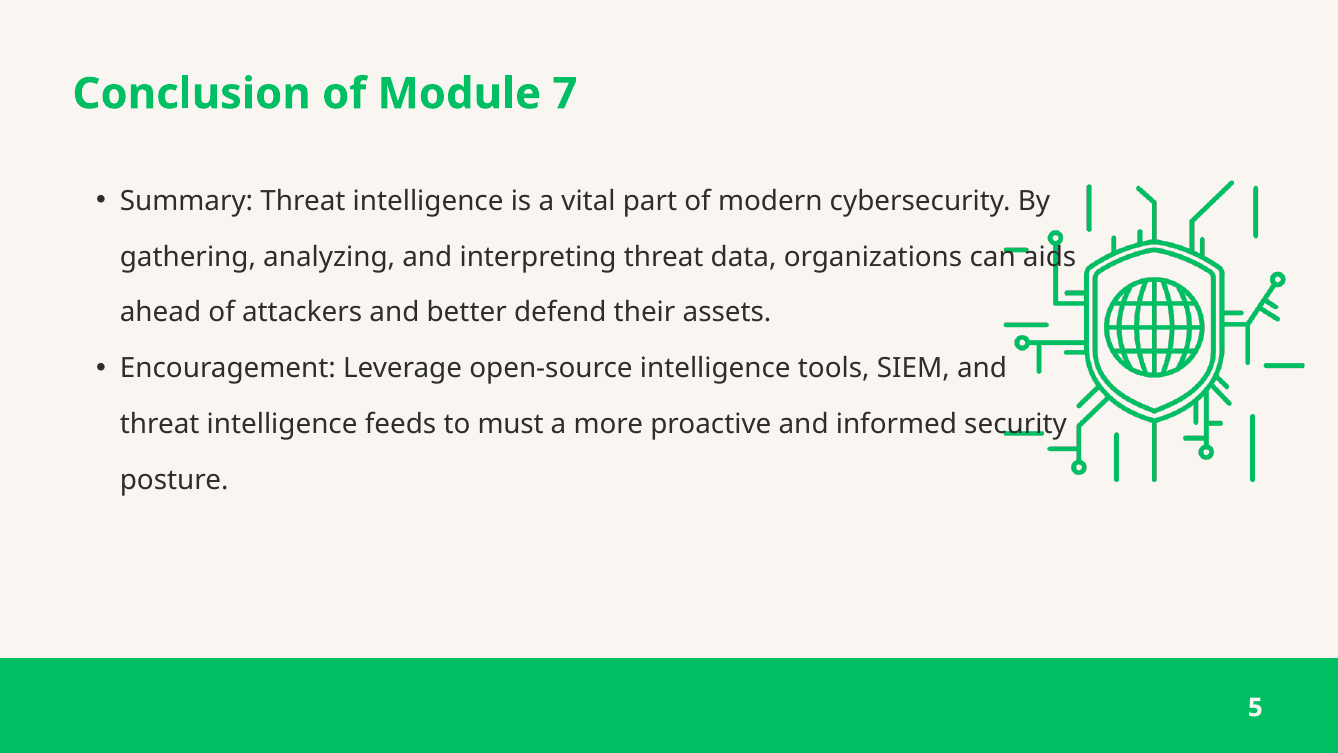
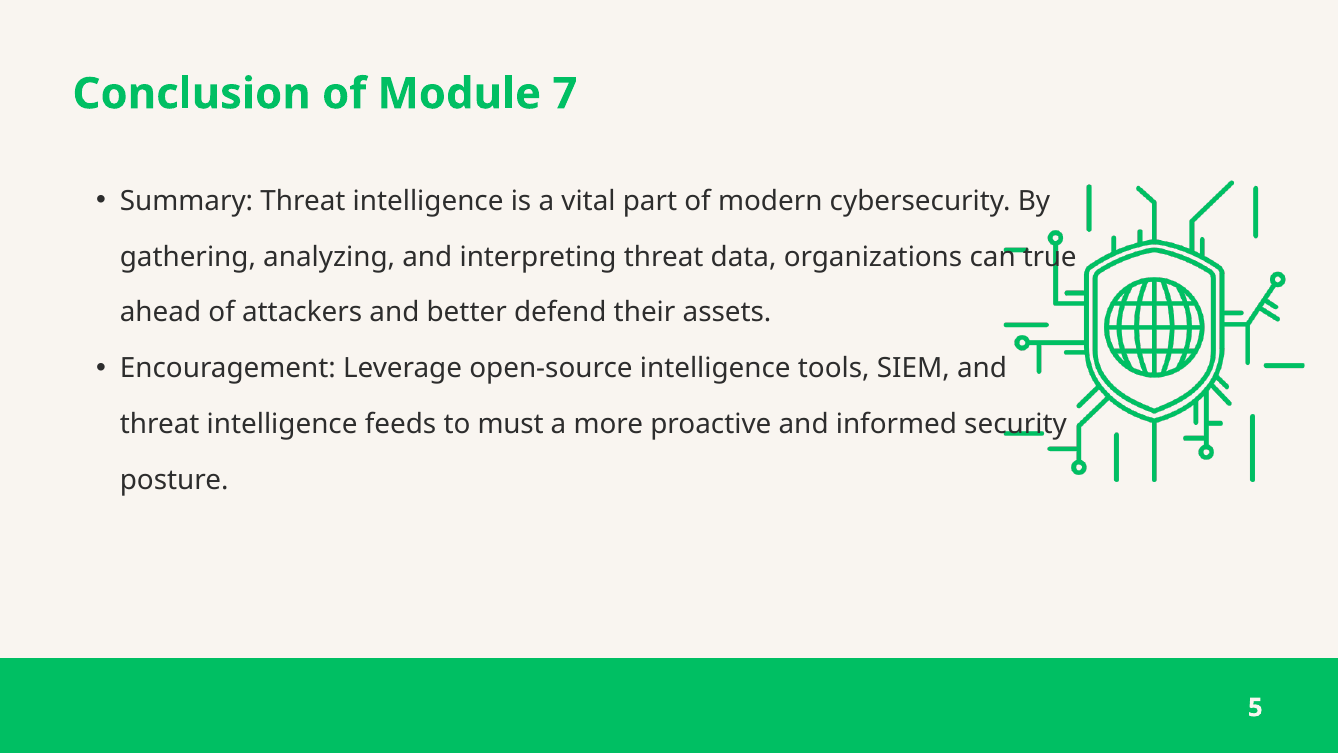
aids: aids -> true
